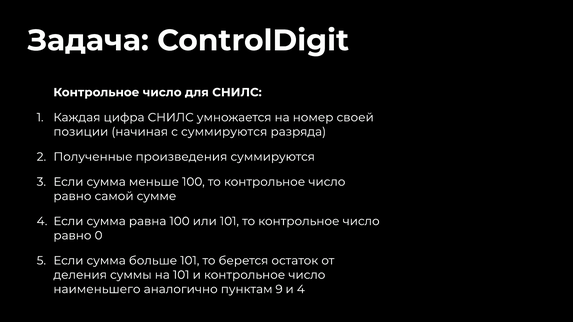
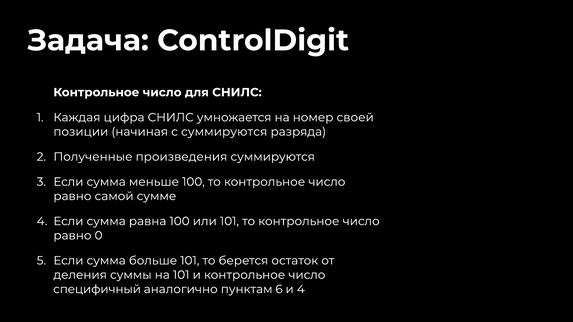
наименьшего: наименьшего -> специфичный
9: 9 -> 6
